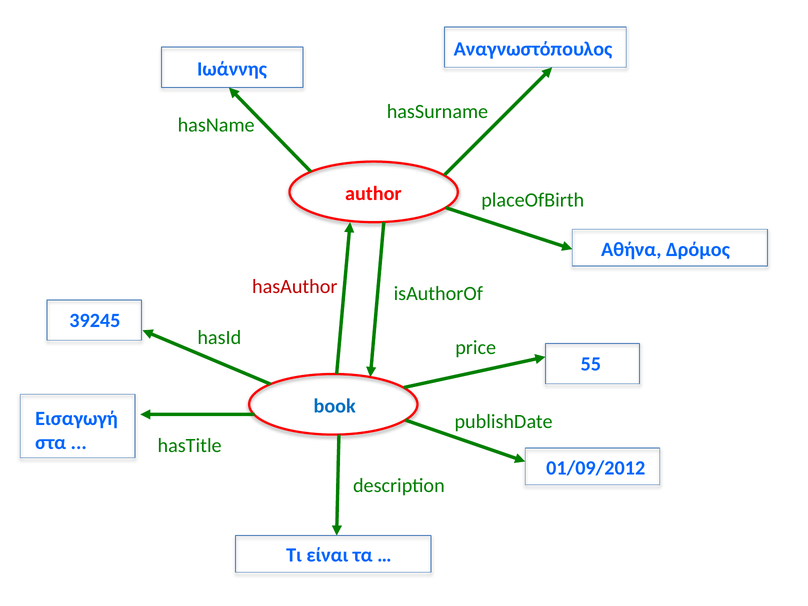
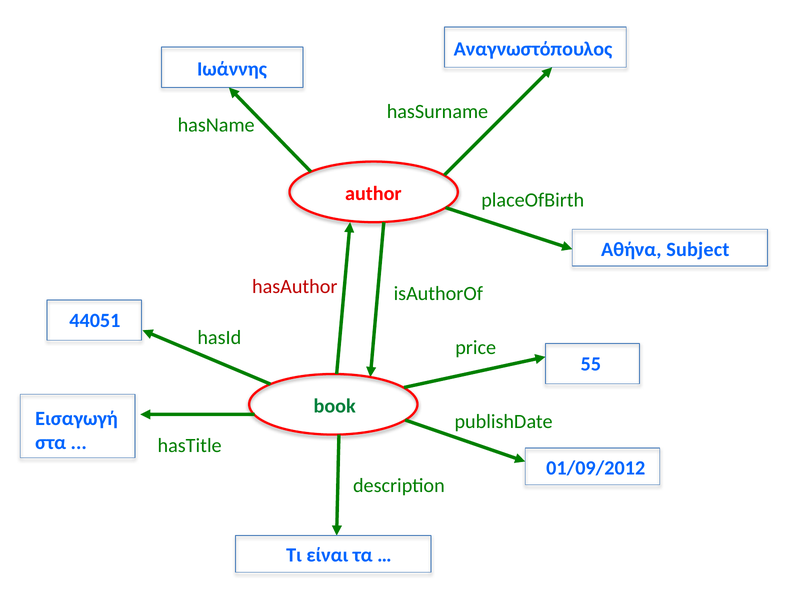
Δρόμος: Δρόμος -> Subject
39245: 39245 -> 44051
book colour: blue -> green
